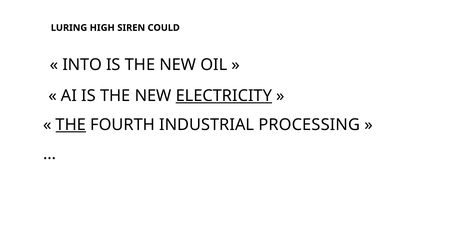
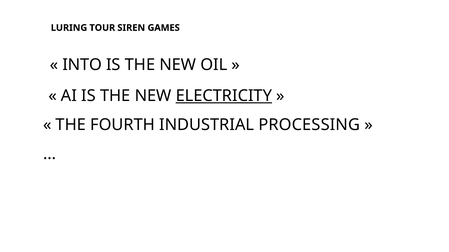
HIGH: HIGH -> TOUR
COULD: COULD -> GAMES
THE at (71, 125) underline: present -> none
